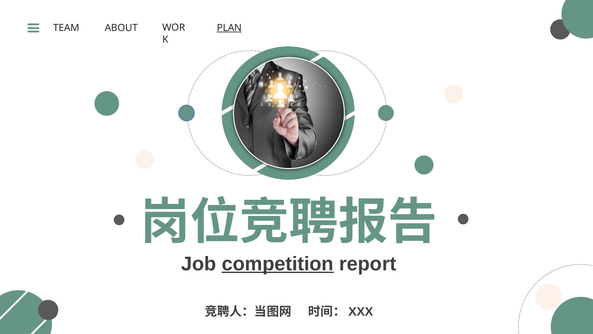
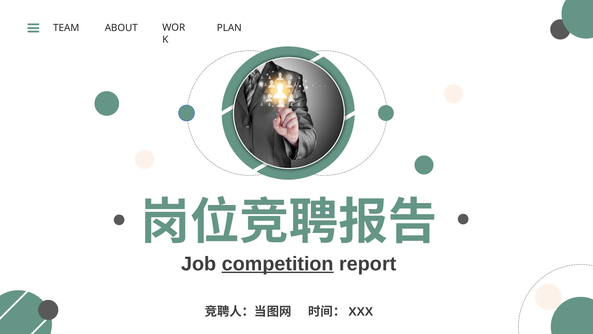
PLAN underline: present -> none
